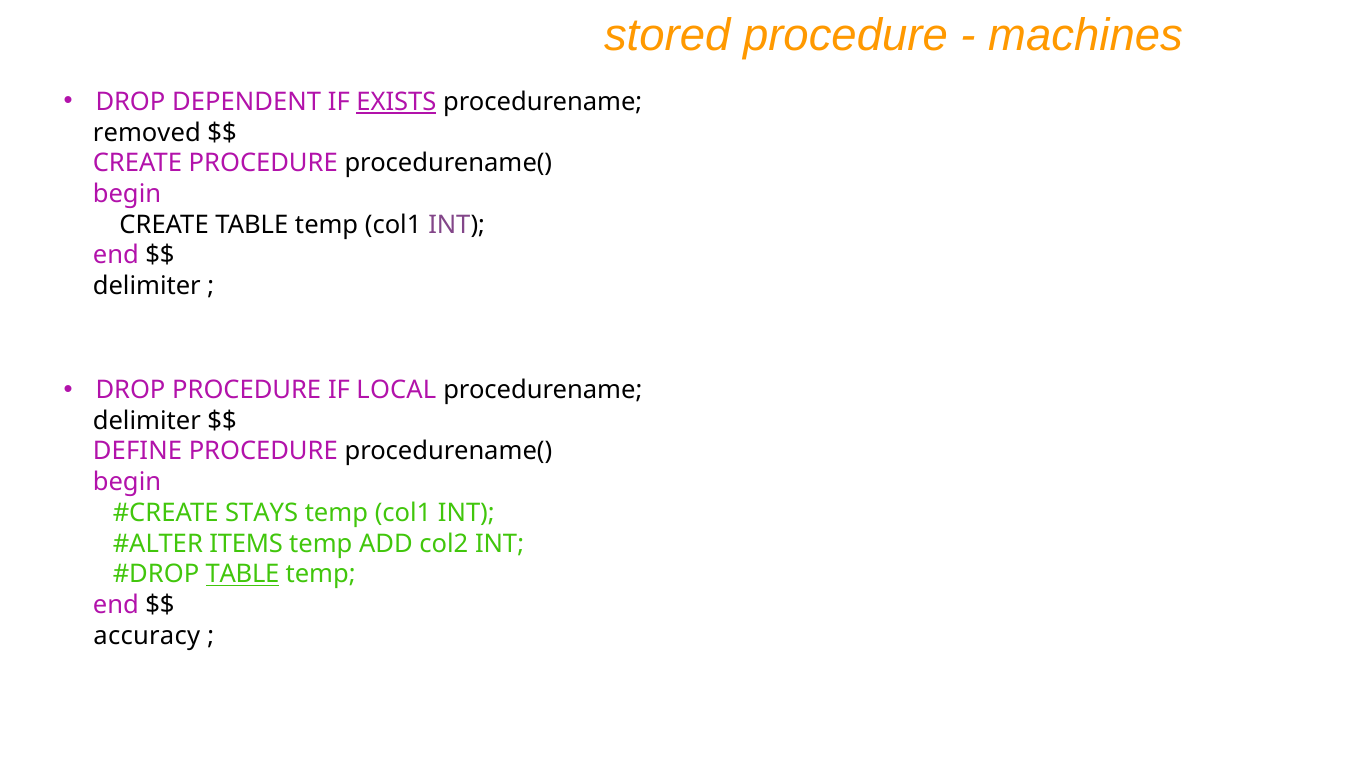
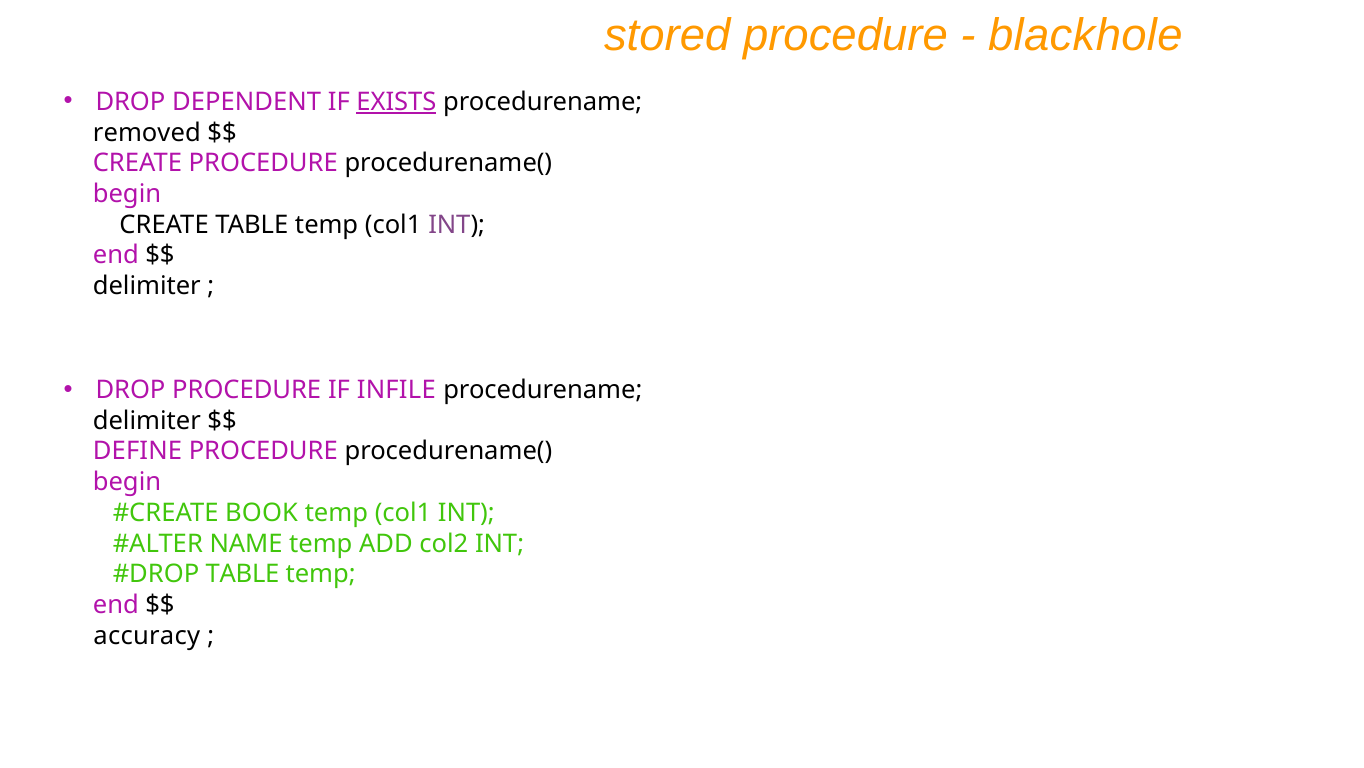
machines: machines -> blackhole
LOCAL: LOCAL -> INFILE
STAYS: STAYS -> BOOK
ITEMS: ITEMS -> NAME
TABLE at (243, 574) underline: present -> none
